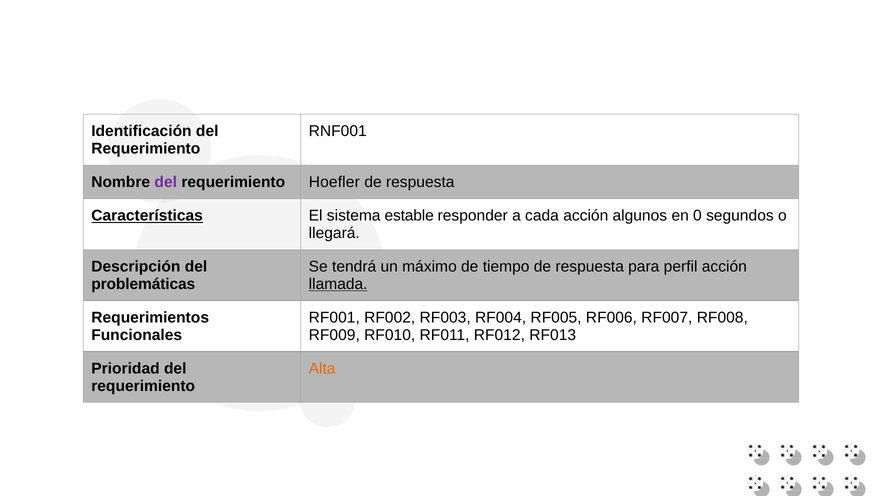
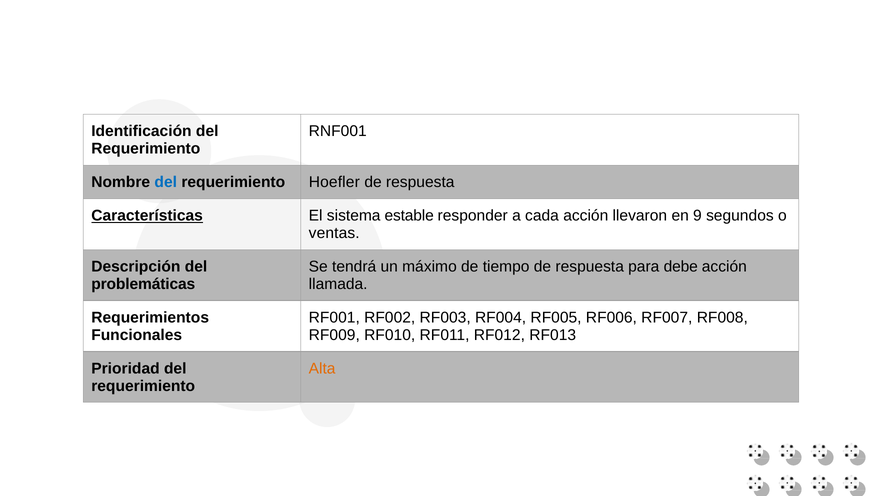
del at (166, 182) colour: purple -> blue
algunos: algunos -> llevaron
0: 0 -> 9
llegará: llegará -> ventas
perfil: perfil -> debe
llamada underline: present -> none
